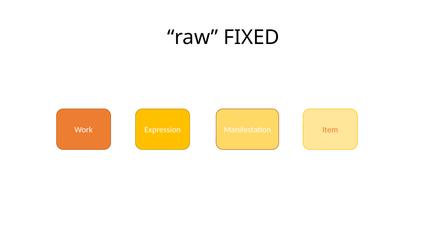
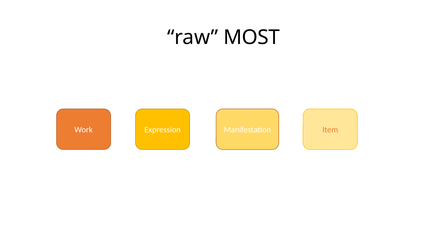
FIXED: FIXED -> MOST
